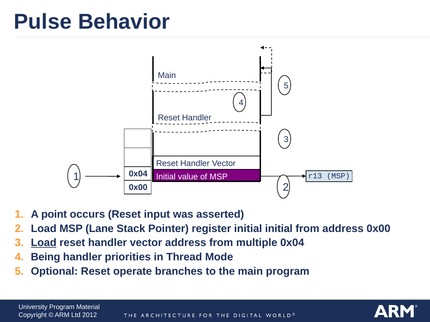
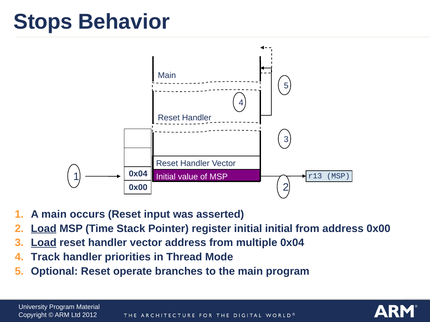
Pulse: Pulse -> Stops
A point: point -> main
Load at (44, 229) underline: none -> present
Lane: Lane -> Time
Being: Being -> Track
